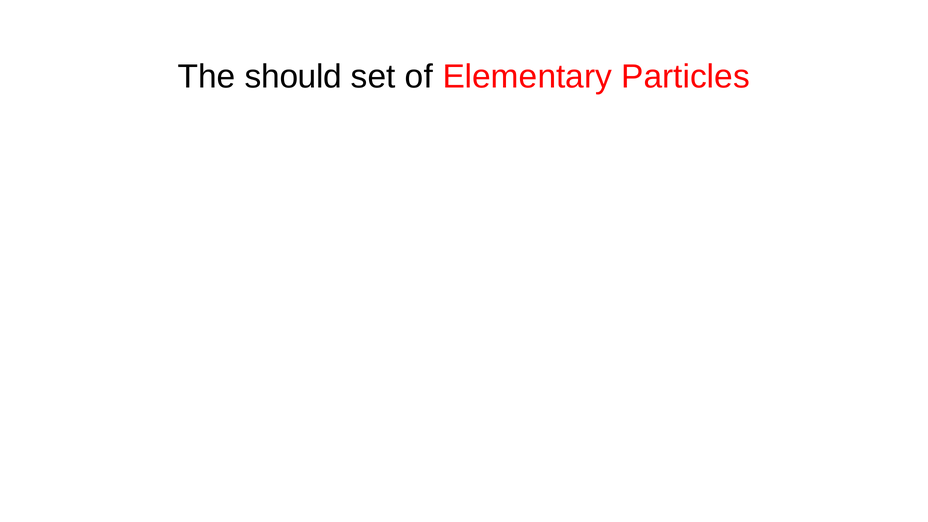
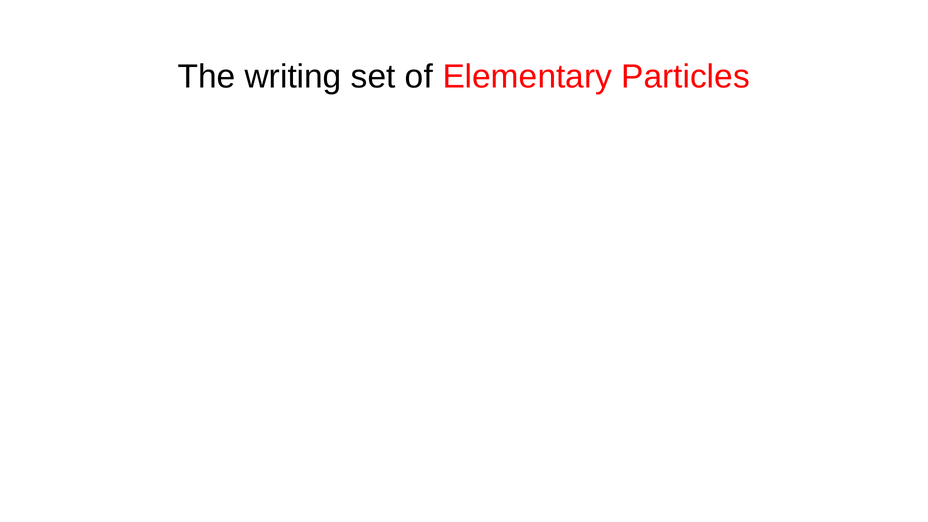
should: should -> writing
